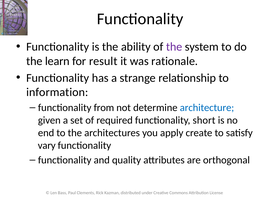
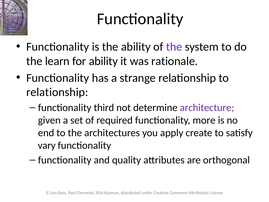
for result: result -> ability
information at (57, 92): information -> relationship
from: from -> third
architecture colour: blue -> purple
short: short -> more
